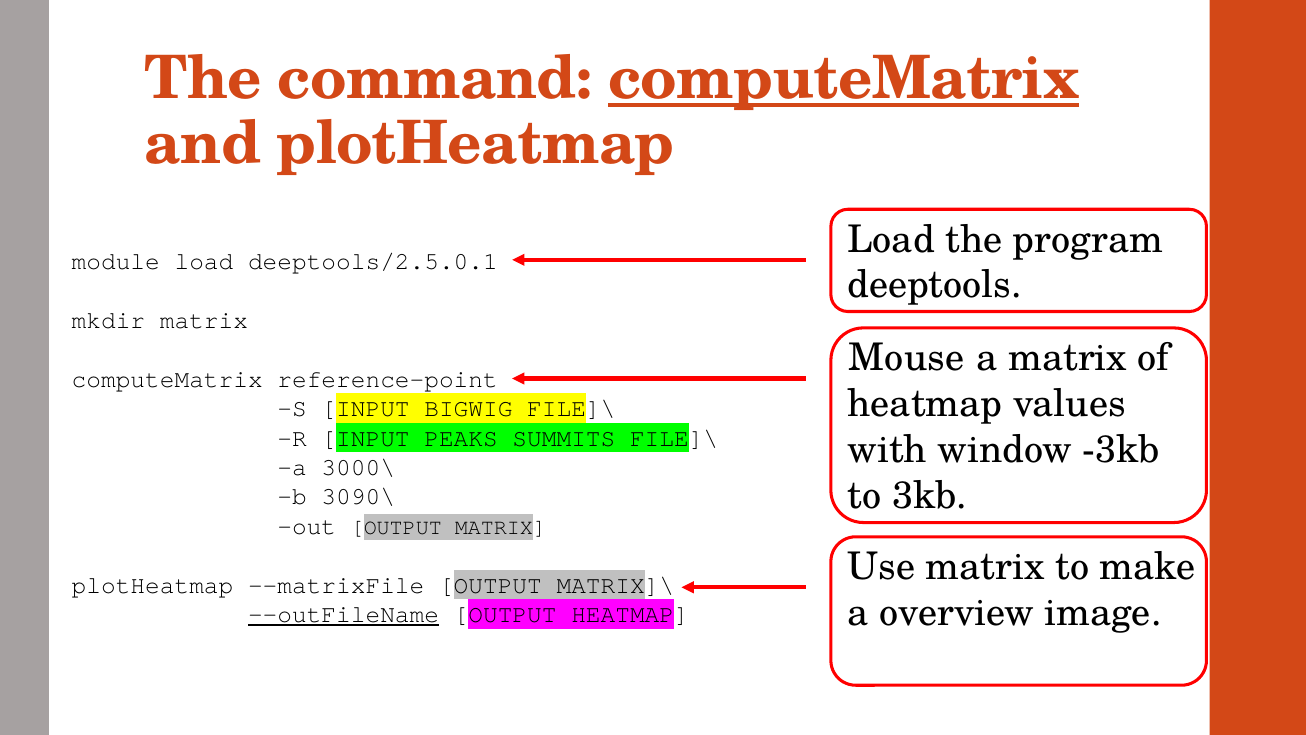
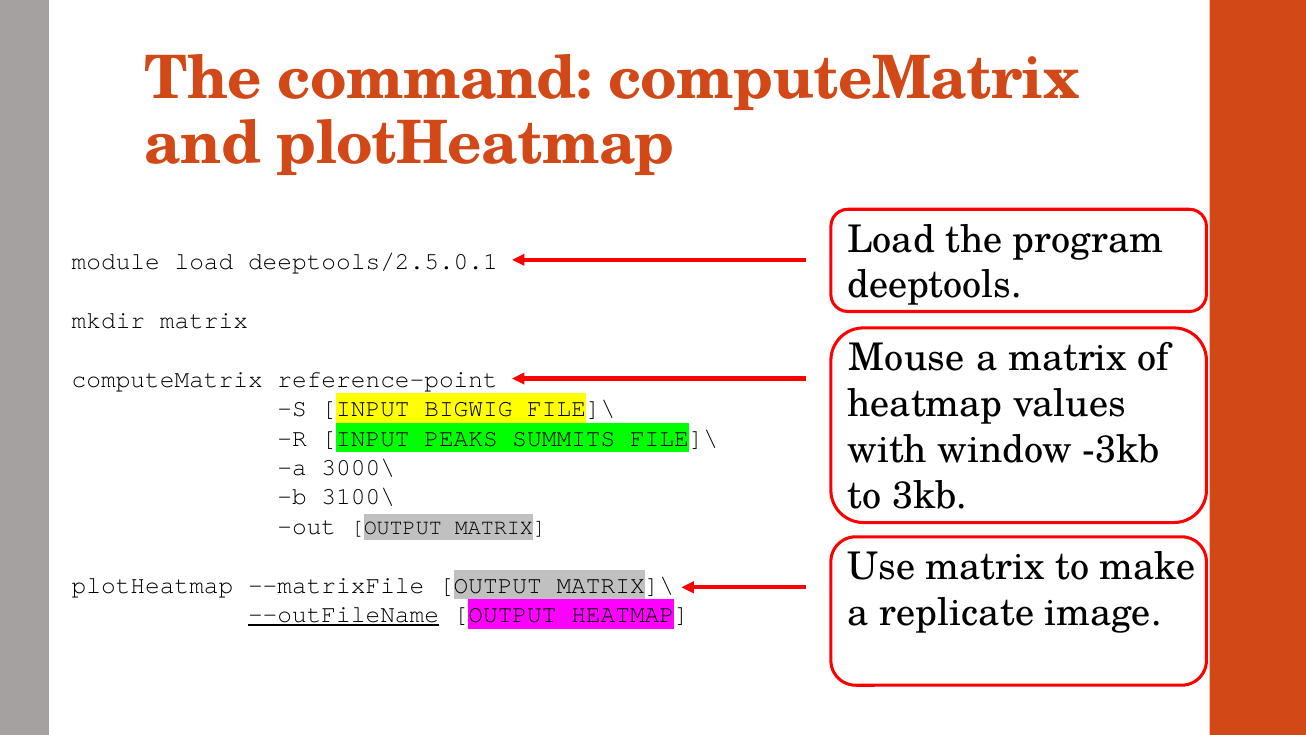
computeMatrix at (844, 79) underline: present -> none
3090\: 3090\ -> 3100\
overview: overview -> replicate
